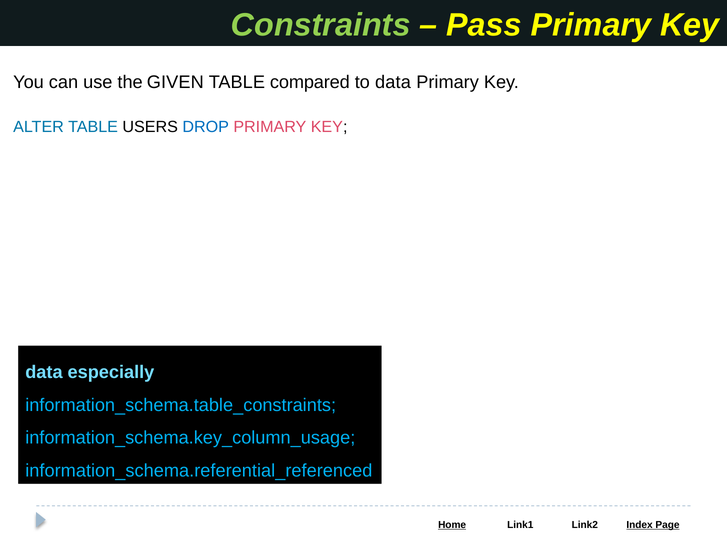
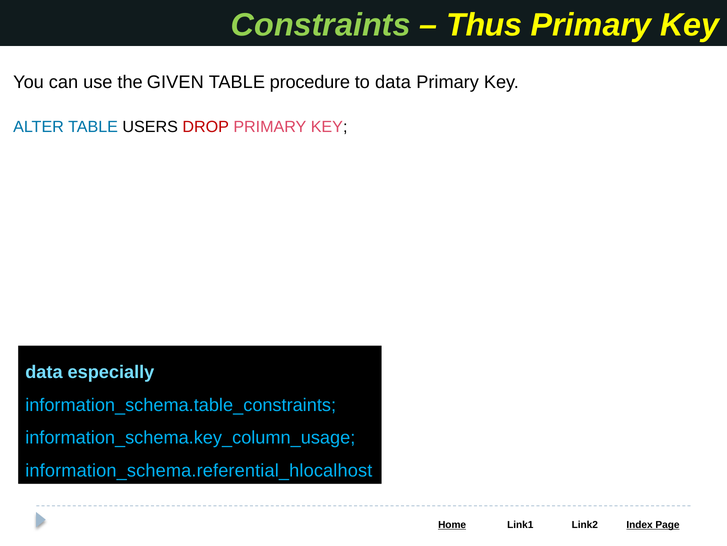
Pass: Pass -> Thus
compared: compared -> procedure
DROP colour: blue -> red
information_schema.referential_referenced: information_schema.referential_referenced -> information_schema.referential_hlocalhost
